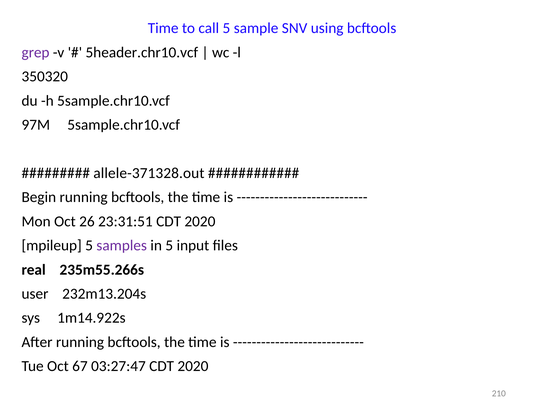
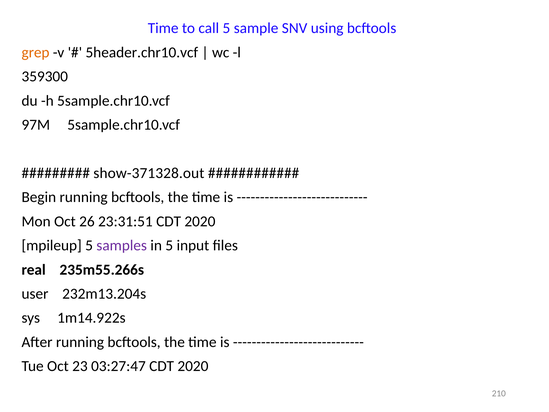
grep colour: purple -> orange
350320: 350320 -> 359300
allele-371328.out: allele-371328.out -> show-371328.out
67: 67 -> 23
